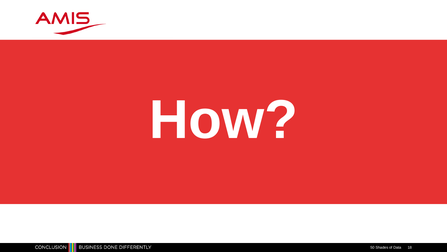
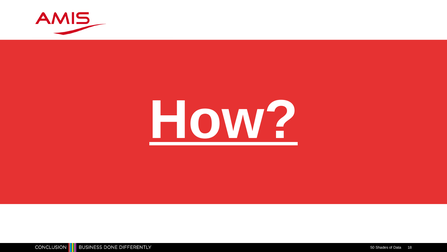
How underline: none -> present
